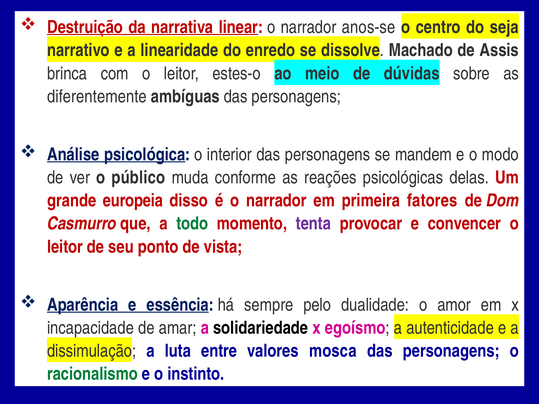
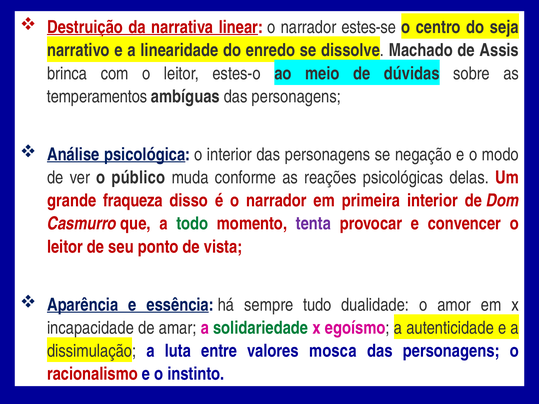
anos-se: anos-se -> estes-se
diferentemente: diferentemente -> temperamentos
mandem: mandem -> negação
europeia: europeia -> fraqueza
primeira fatores: fatores -> interior
pelo: pelo -> tudo
solidariedade colour: black -> green
racionalismo colour: green -> red
